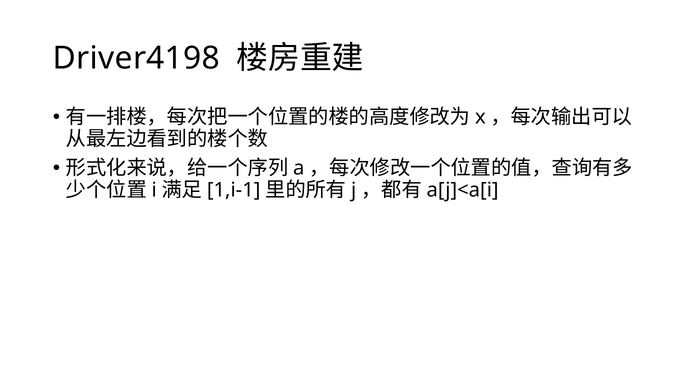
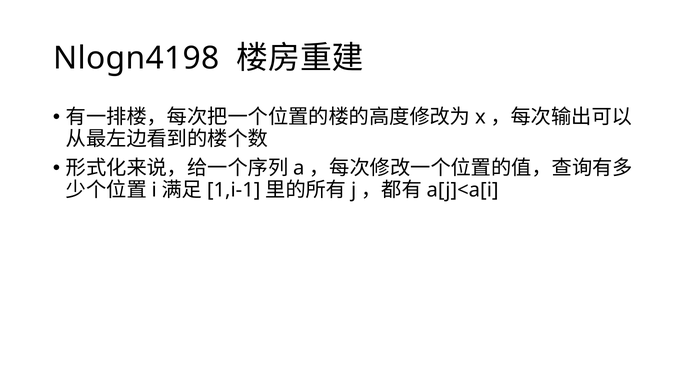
Driver4198: Driver4198 -> Nlogn4198
